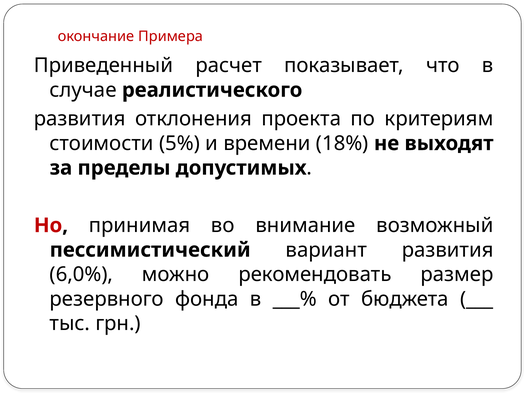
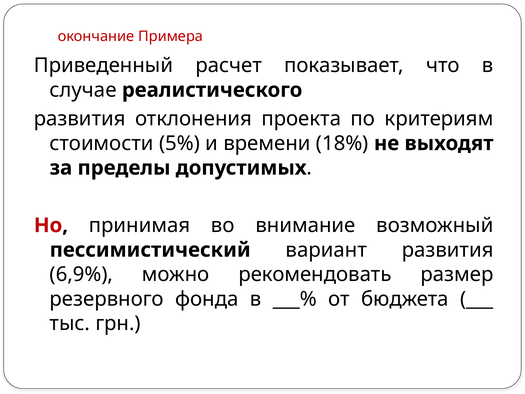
6,0%: 6,0% -> 6,9%
